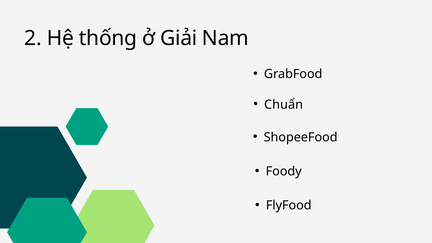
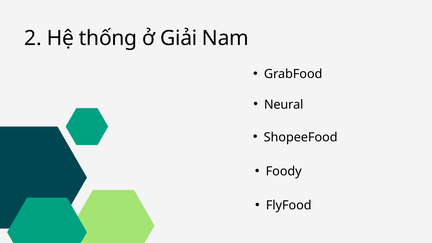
Chuẩn: Chuẩn -> Neural
